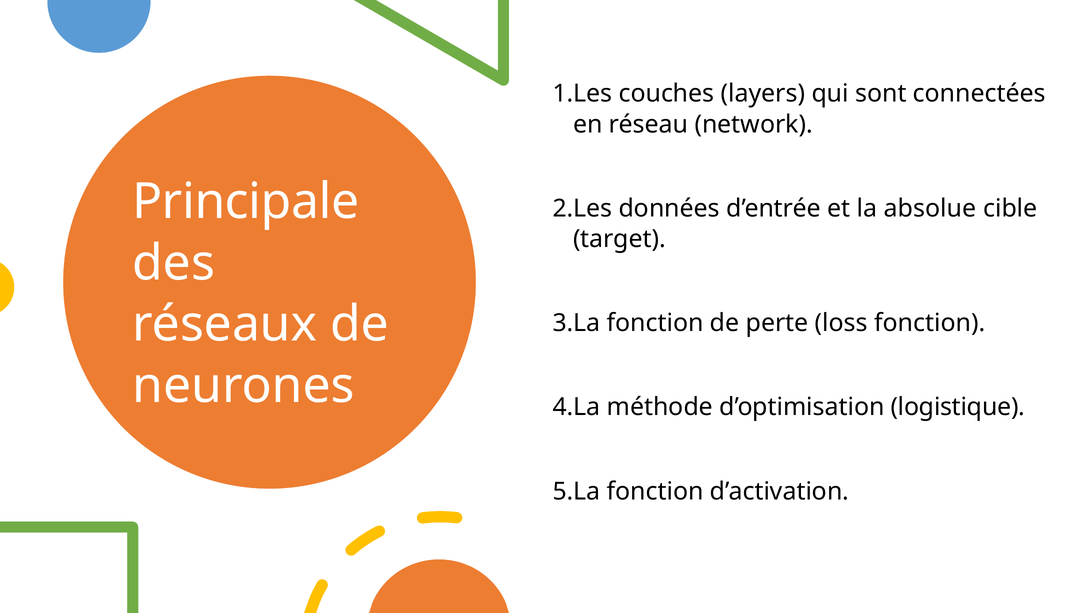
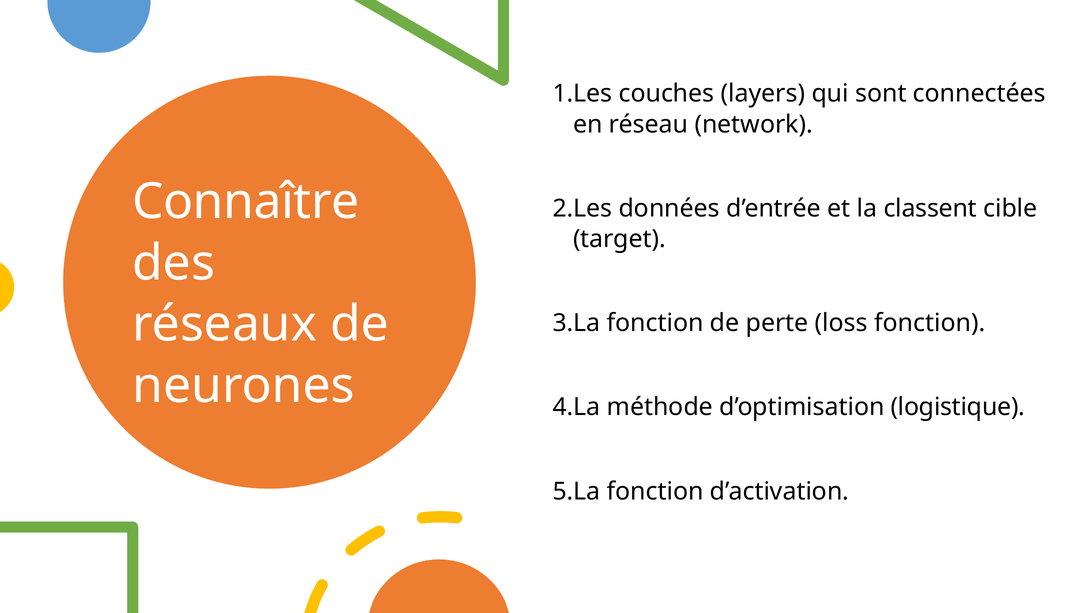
Principale: Principale -> Connaître
absolue: absolue -> classent
